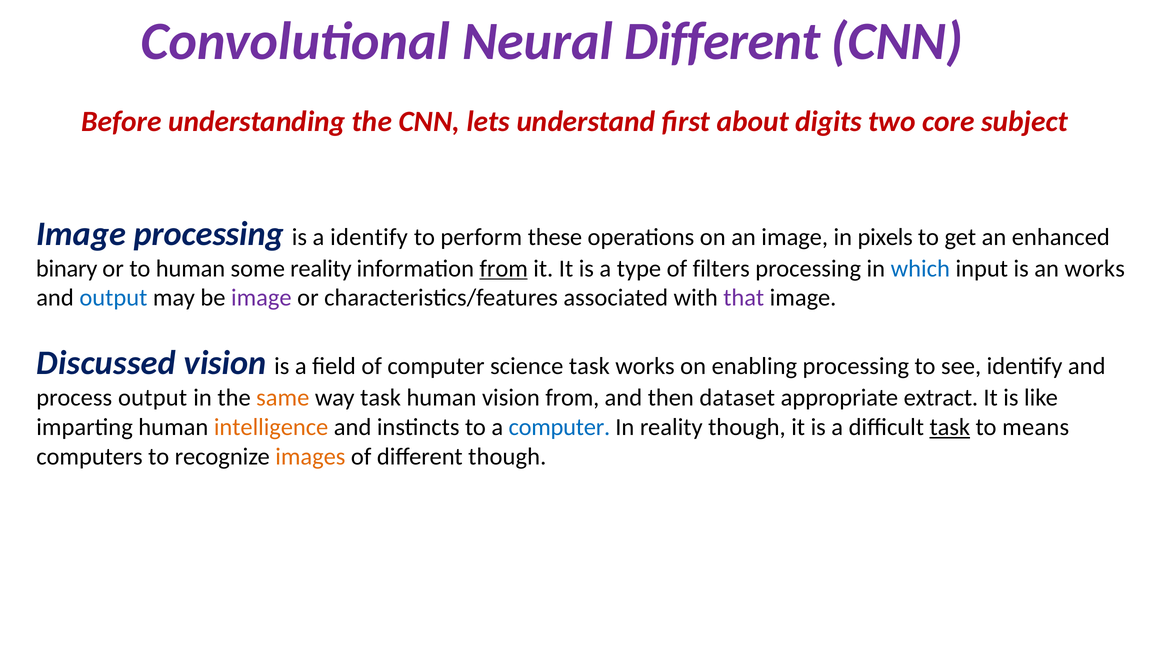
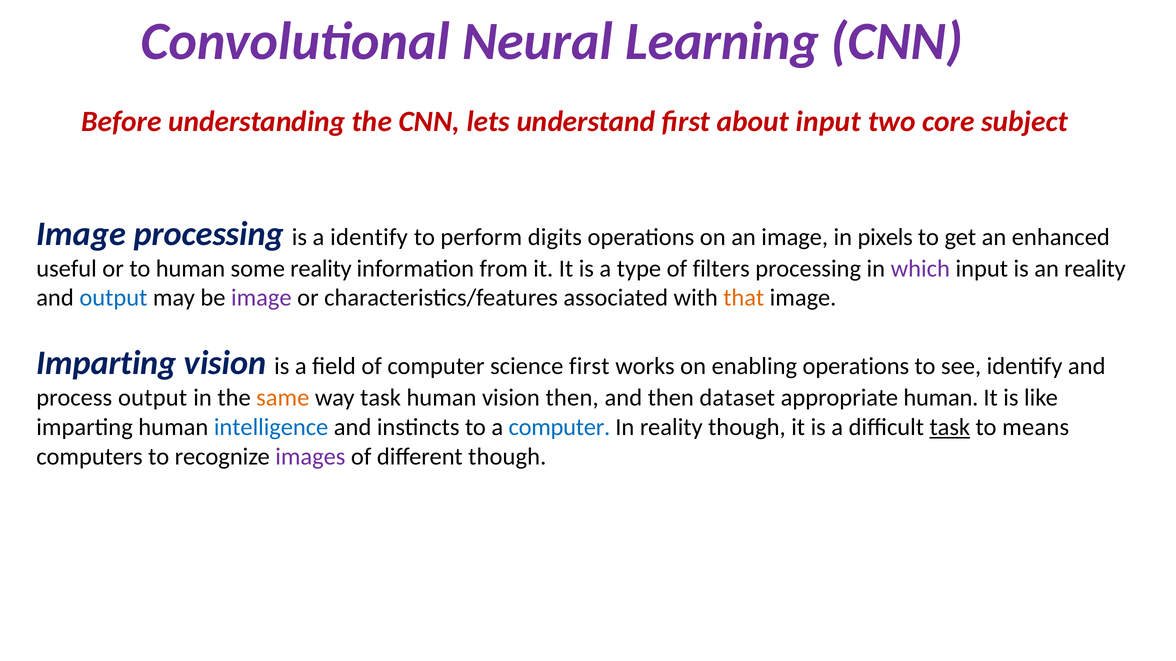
Neural Different: Different -> Learning
about digits: digits -> input
these: these -> digits
binary: binary -> useful
from at (504, 269) underline: present -> none
which colour: blue -> purple
an works: works -> reality
that colour: purple -> orange
Discussed at (106, 363): Discussed -> Imparting
science task: task -> first
enabling processing: processing -> operations
vision from: from -> then
appropriate extract: extract -> human
intelligence colour: orange -> blue
images colour: orange -> purple
